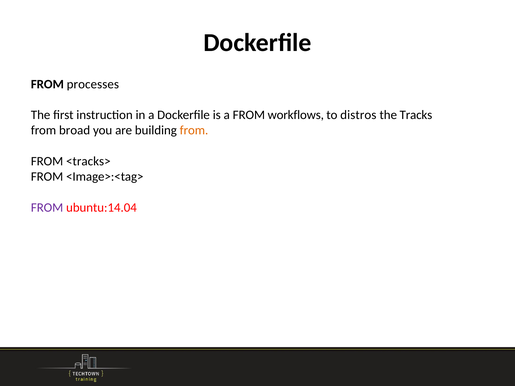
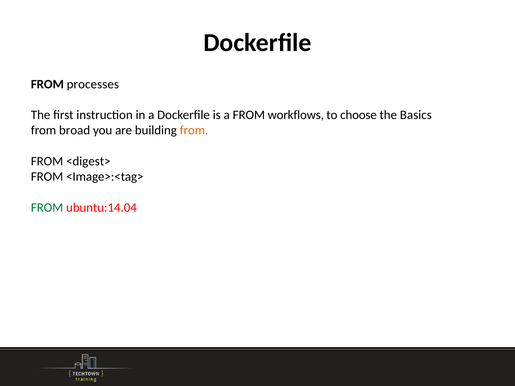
distros: distros -> choose
Tracks: Tracks -> Basics
<tracks>: <tracks> -> <digest>
FROM at (47, 208) colour: purple -> green
